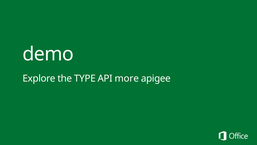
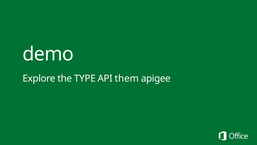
more: more -> them
